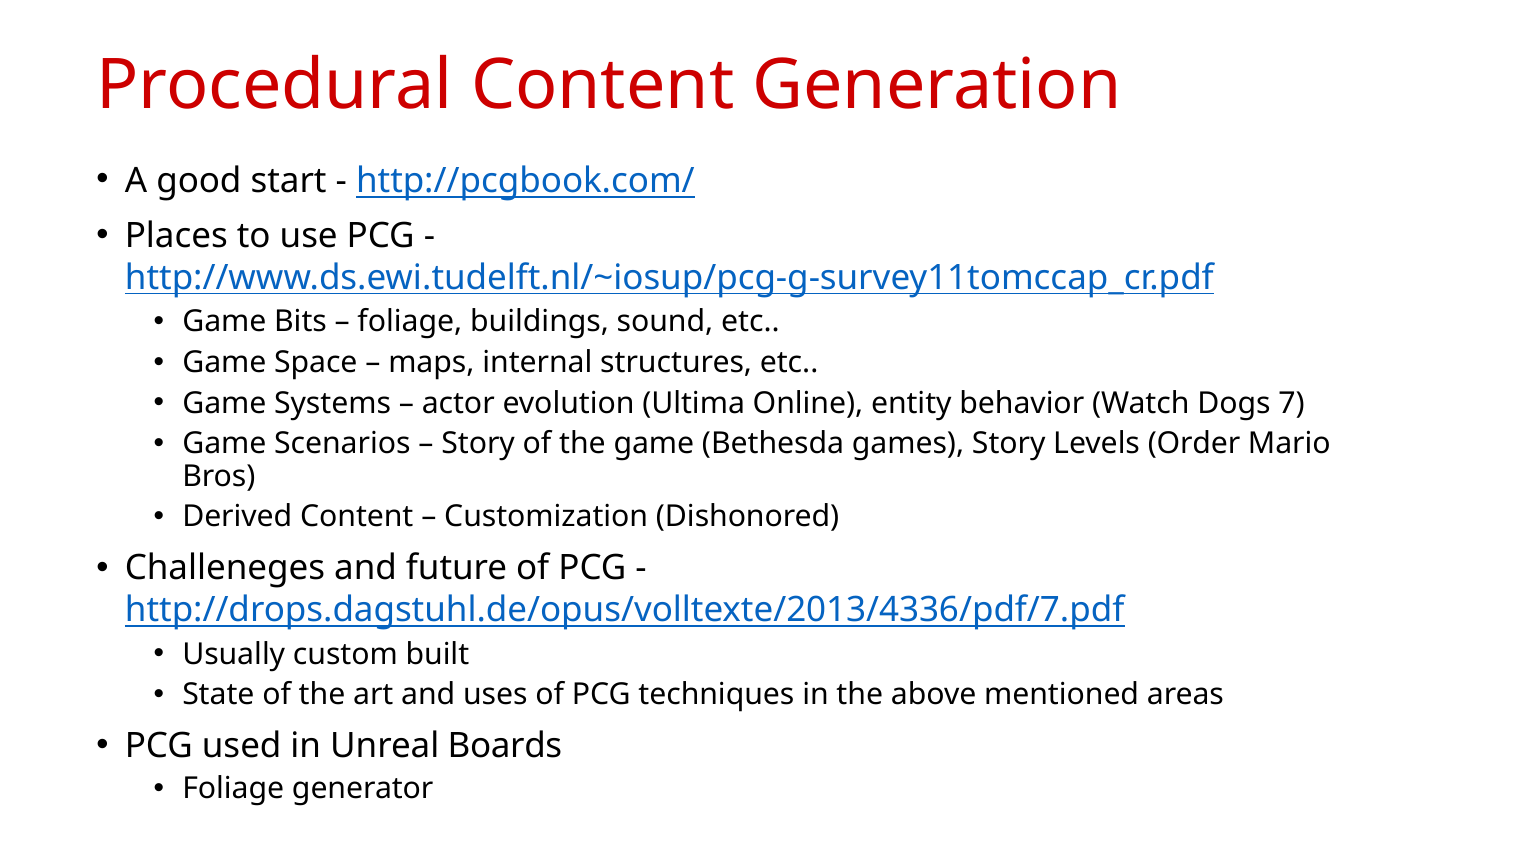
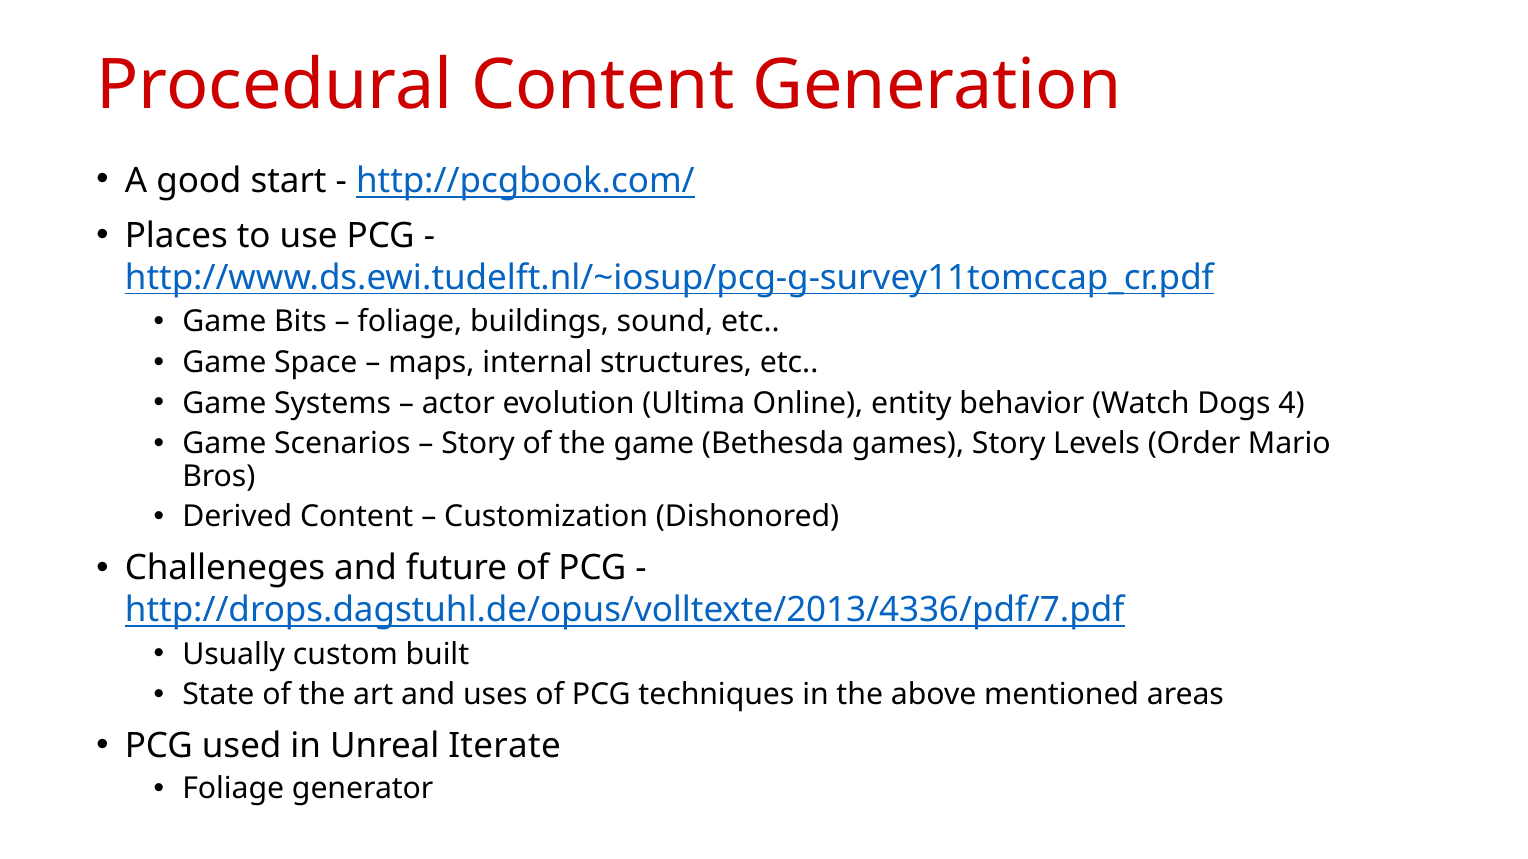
7: 7 -> 4
Boards: Boards -> Iterate
